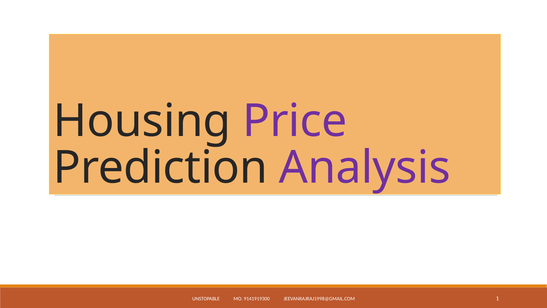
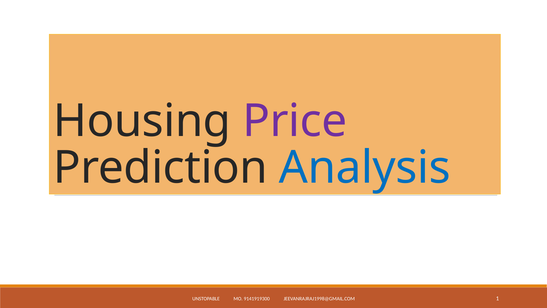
Analysis colour: purple -> blue
